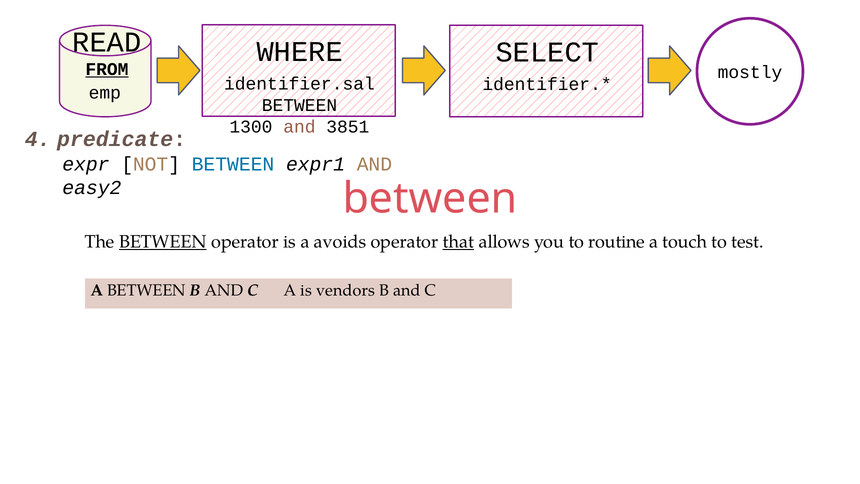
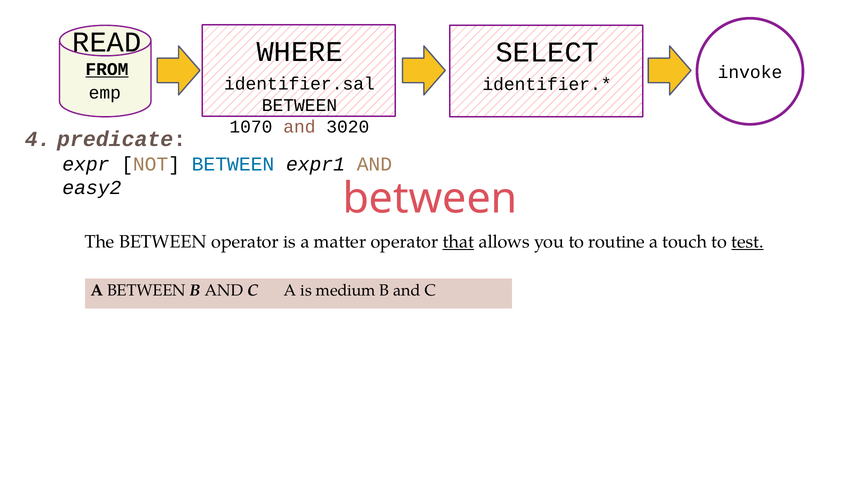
mostly: mostly -> invoke
1300: 1300 -> 1070
3851: 3851 -> 3020
BETWEEN at (163, 242) underline: present -> none
avoids: avoids -> matter
test underline: none -> present
vendors: vendors -> medium
